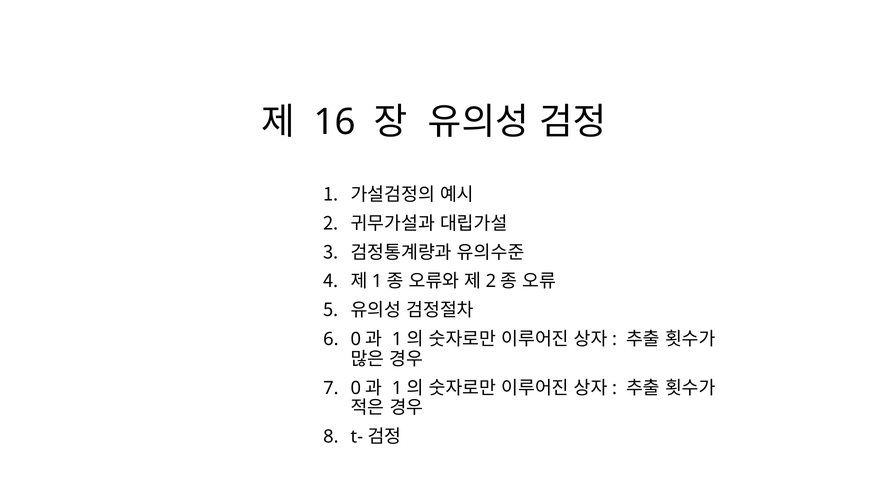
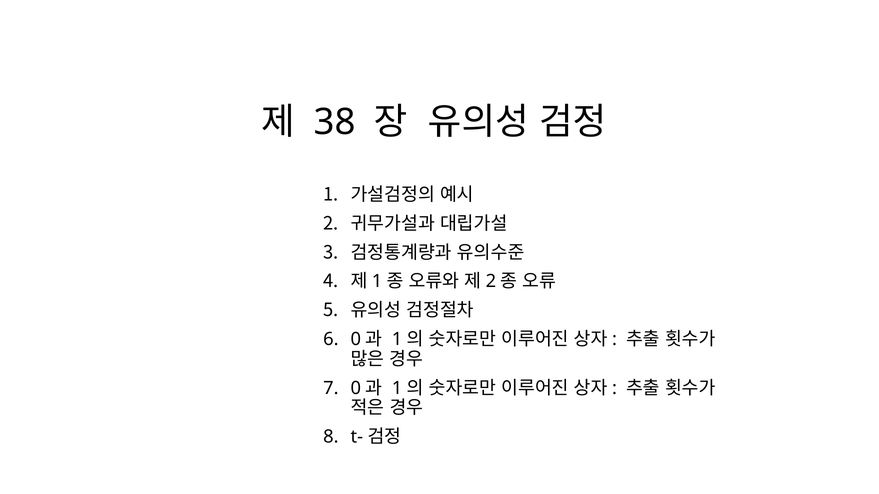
16: 16 -> 38
